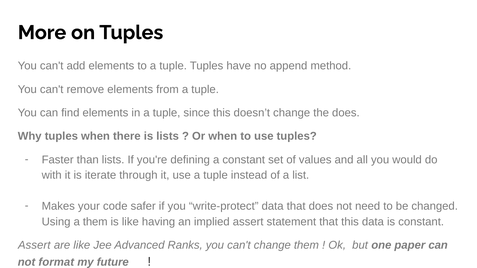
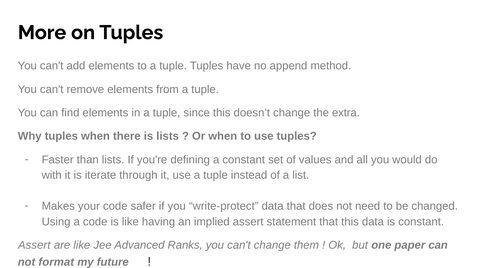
the does: does -> extra
a them: them -> code
